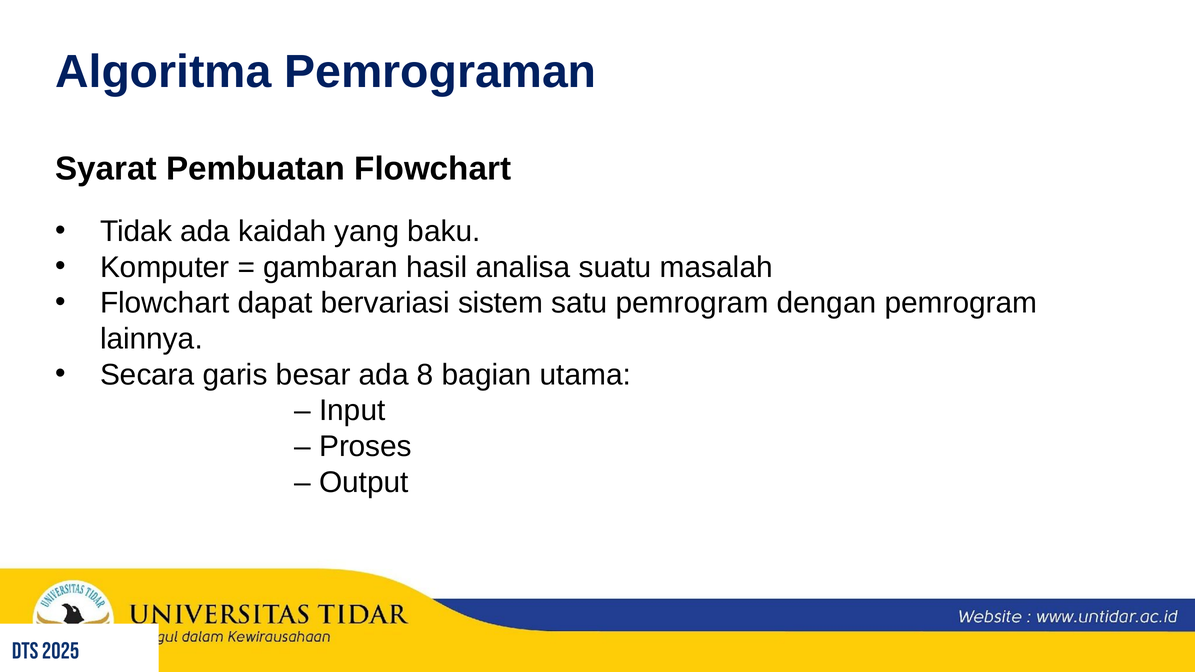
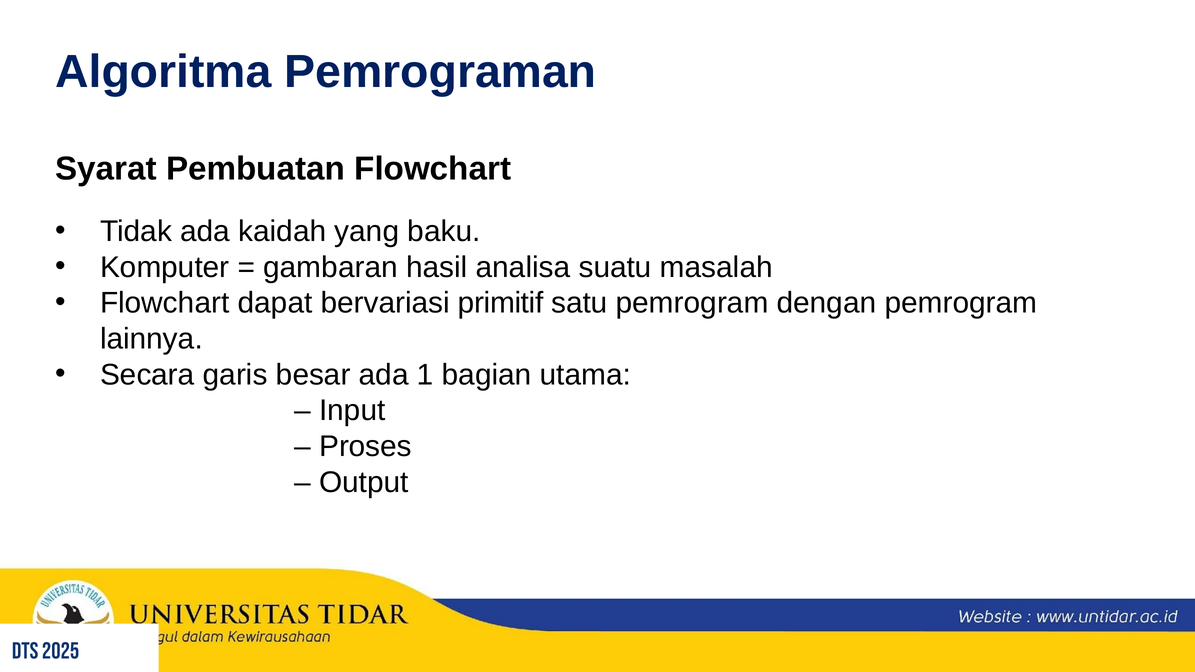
sistem: sistem -> primitif
8: 8 -> 1
